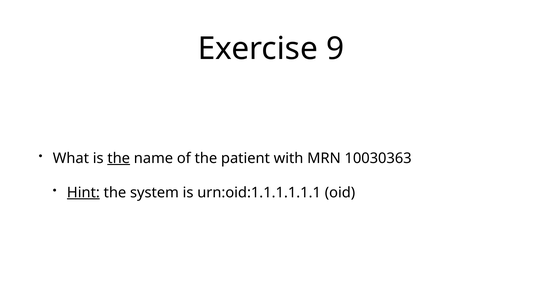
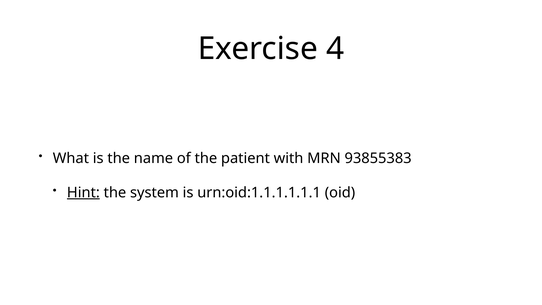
9: 9 -> 4
the at (119, 158) underline: present -> none
10030363: 10030363 -> 93855383
